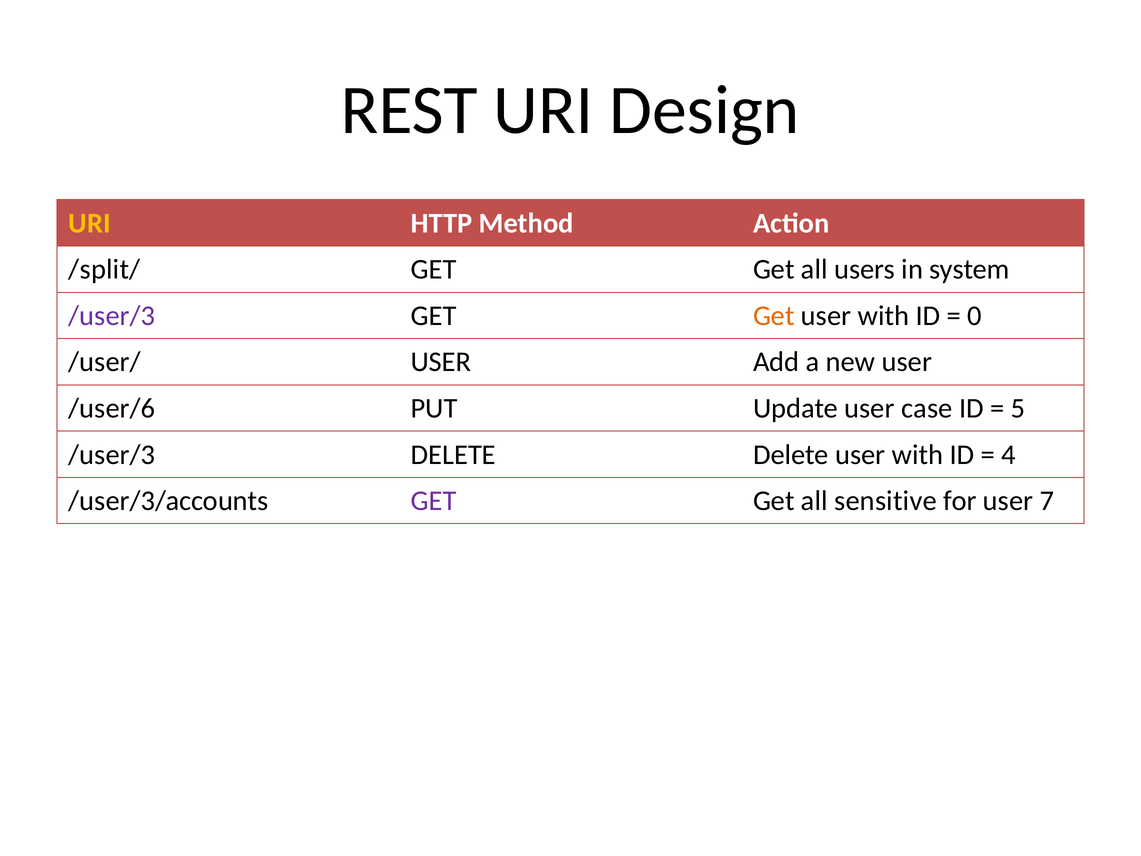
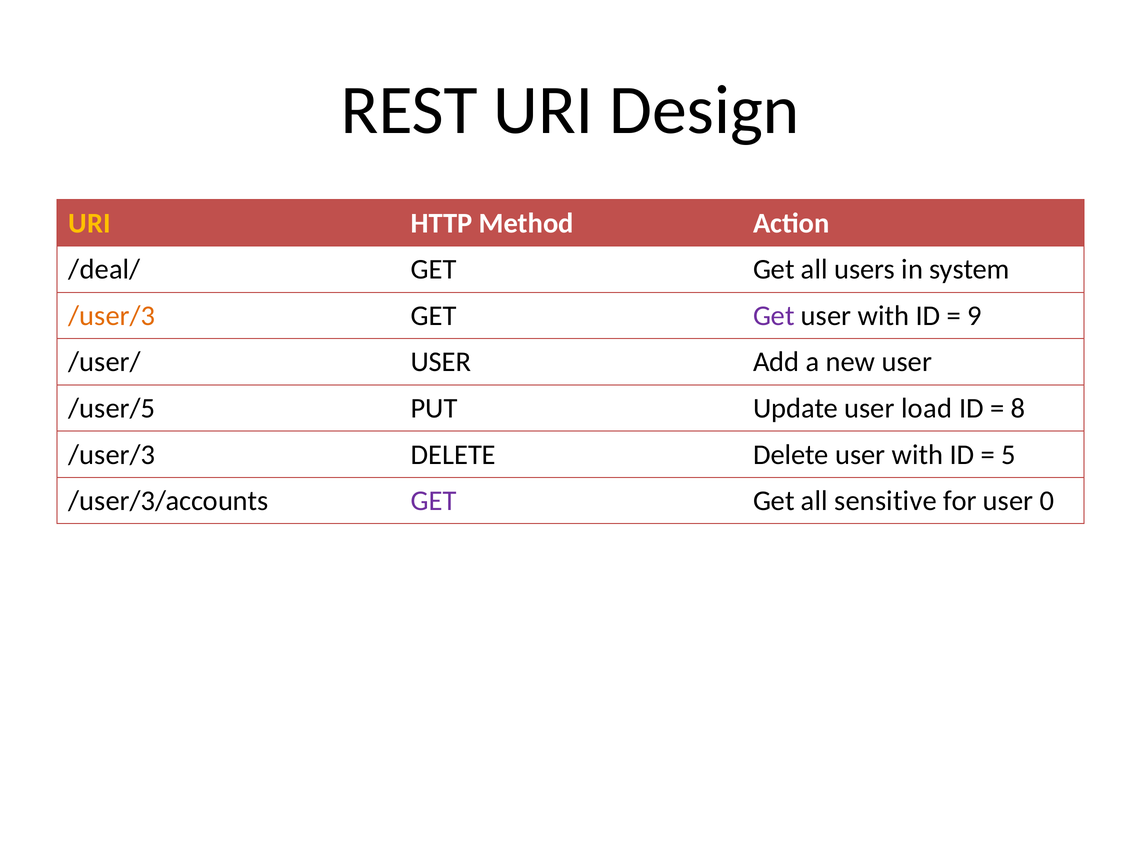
/split/: /split/ -> /deal/
/user/3 at (112, 316) colour: purple -> orange
Get at (774, 316) colour: orange -> purple
0: 0 -> 9
/user/6: /user/6 -> /user/5
case: case -> load
5: 5 -> 8
4: 4 -> 5
7: 7 -> 0
